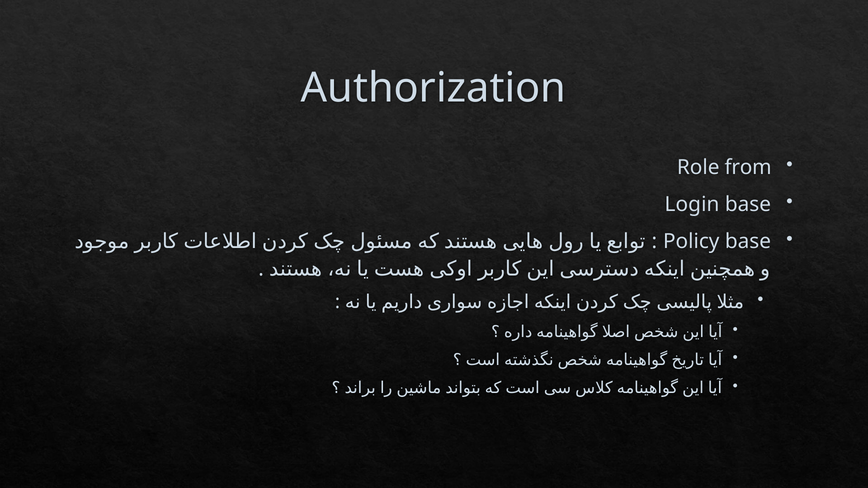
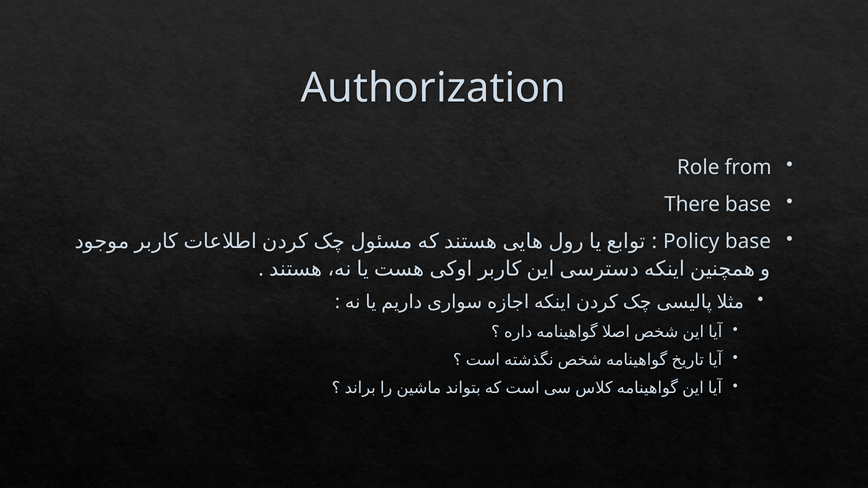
Login: Login -> There
